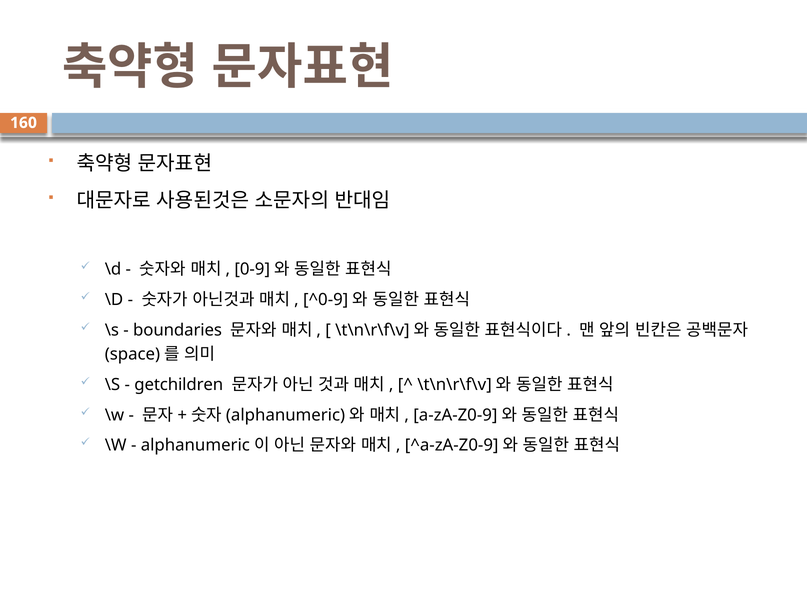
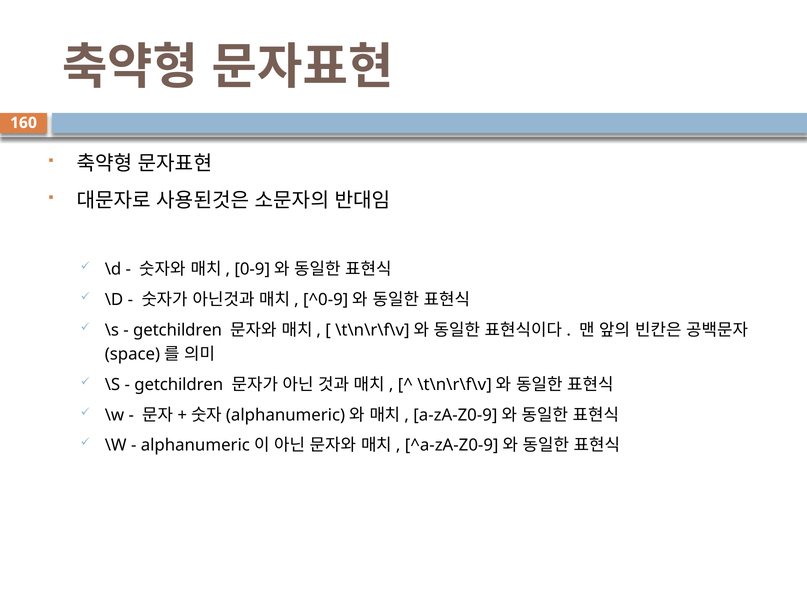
boundaries at (178, 330): boundaries -> getchildren
